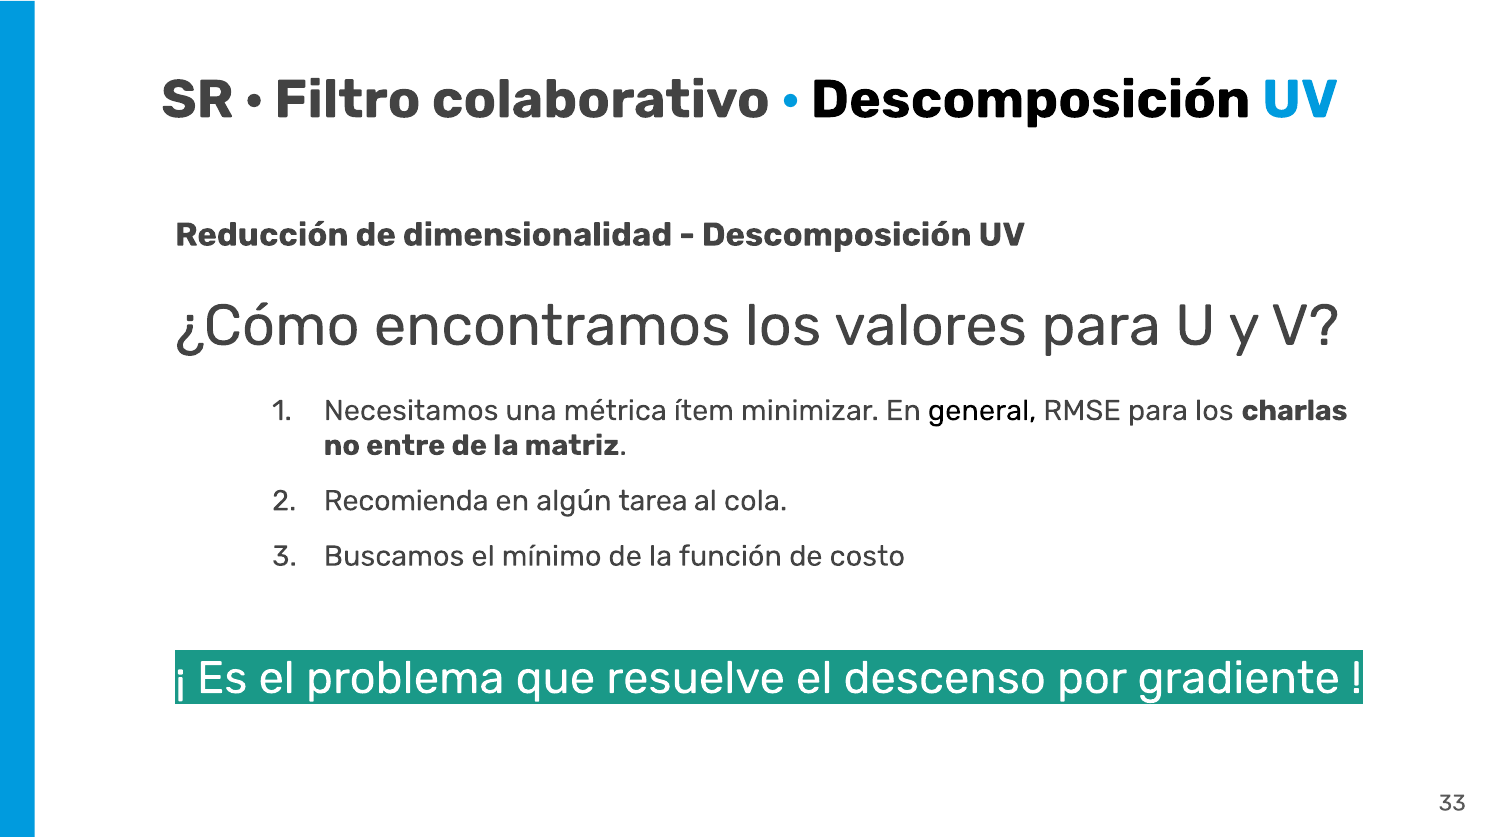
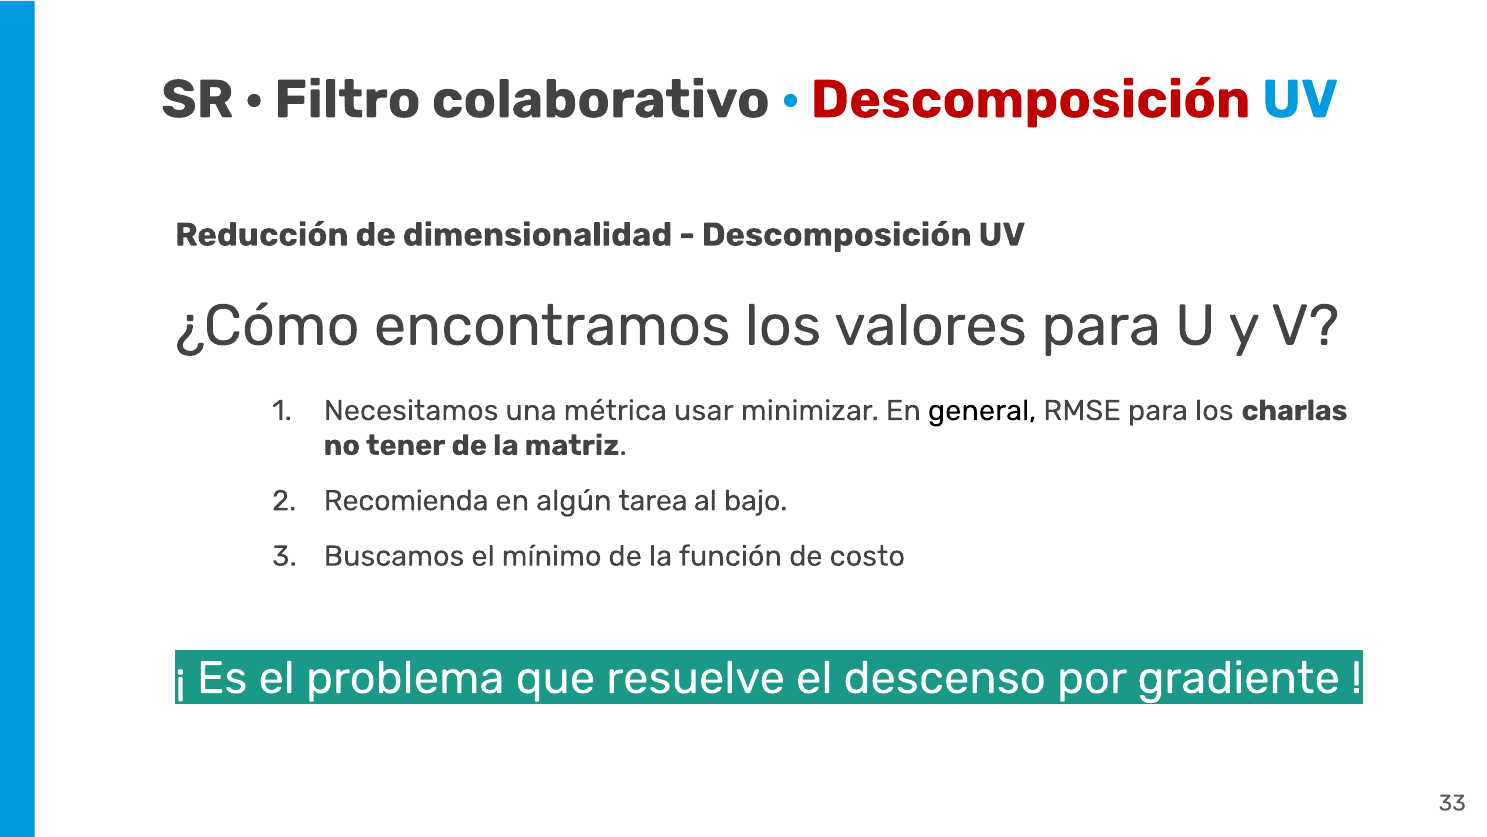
Descomposición at (1031, 99) colour: black -> red
ítem: ítem -> usar
entre: entre -> tener
cola: cola -> bajo
